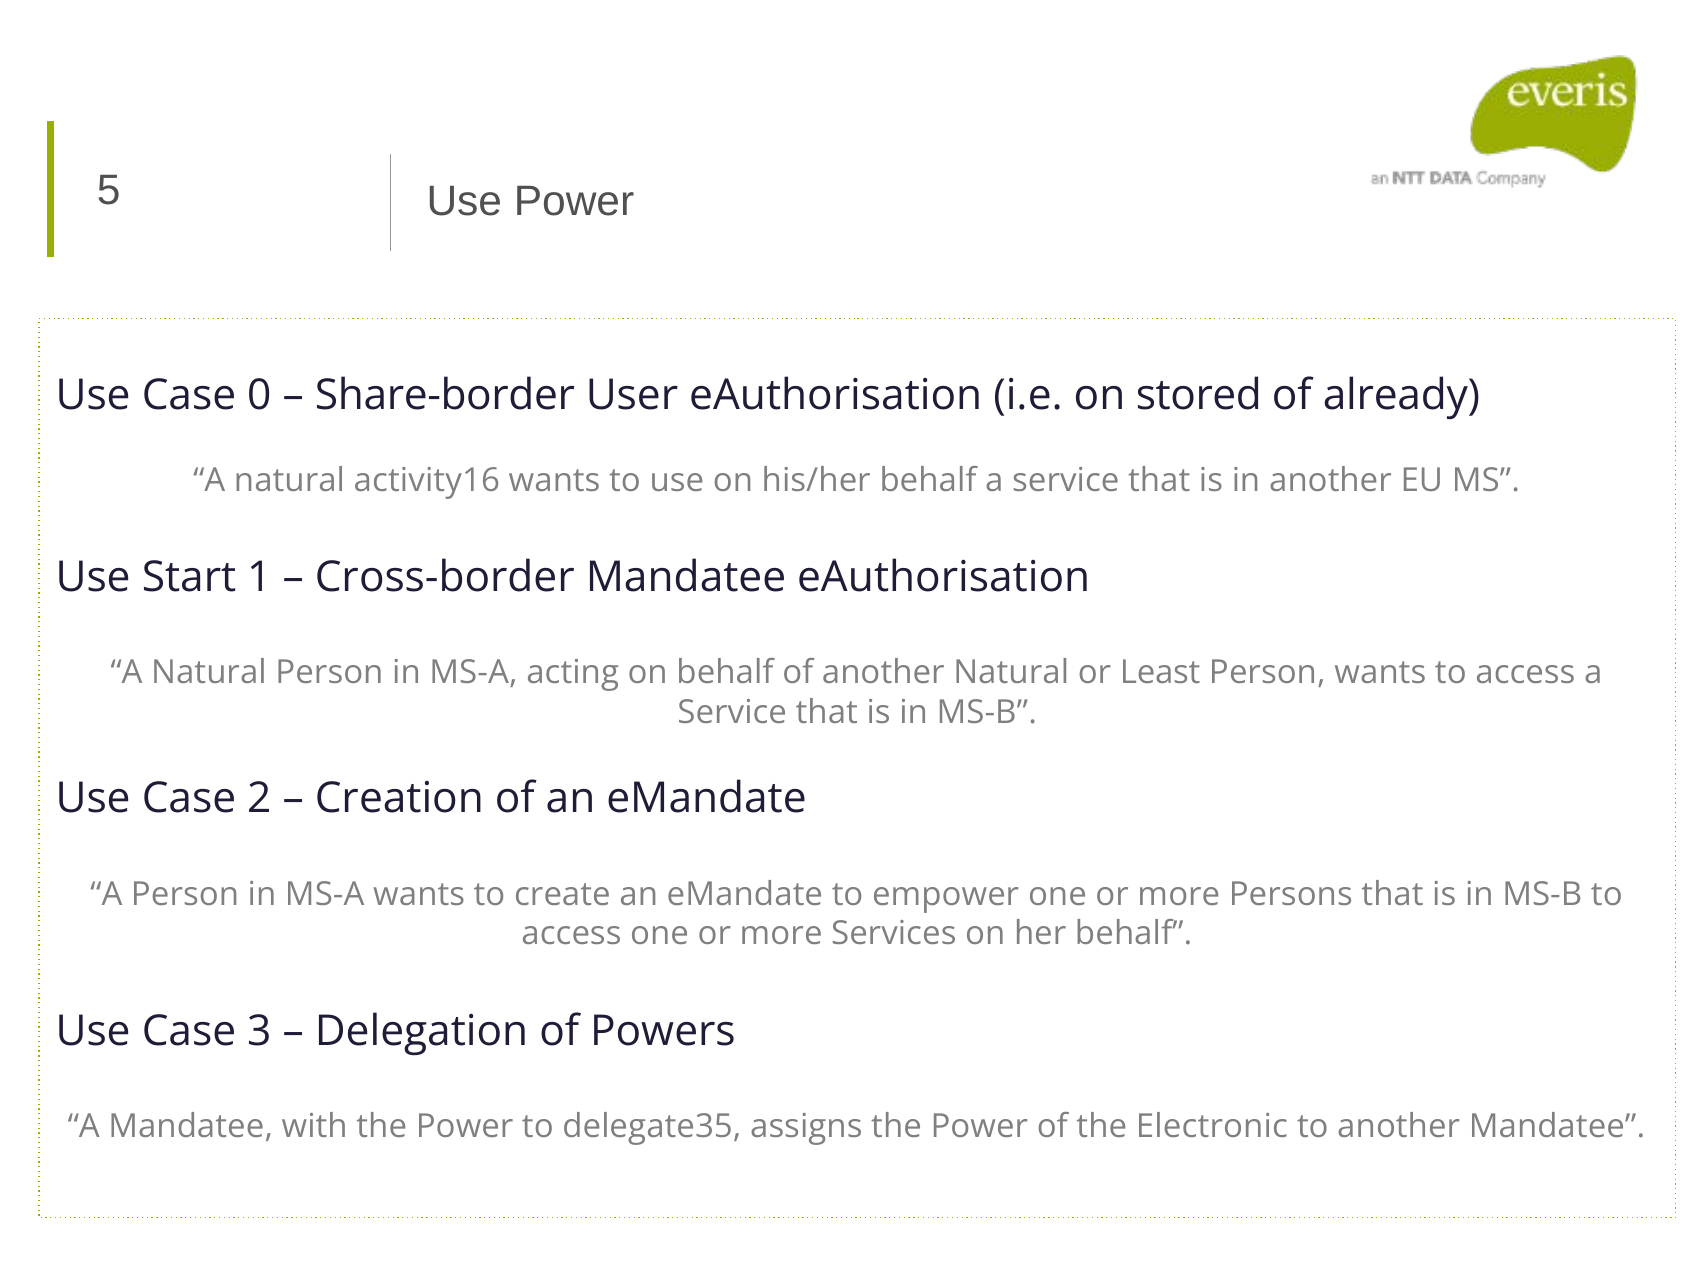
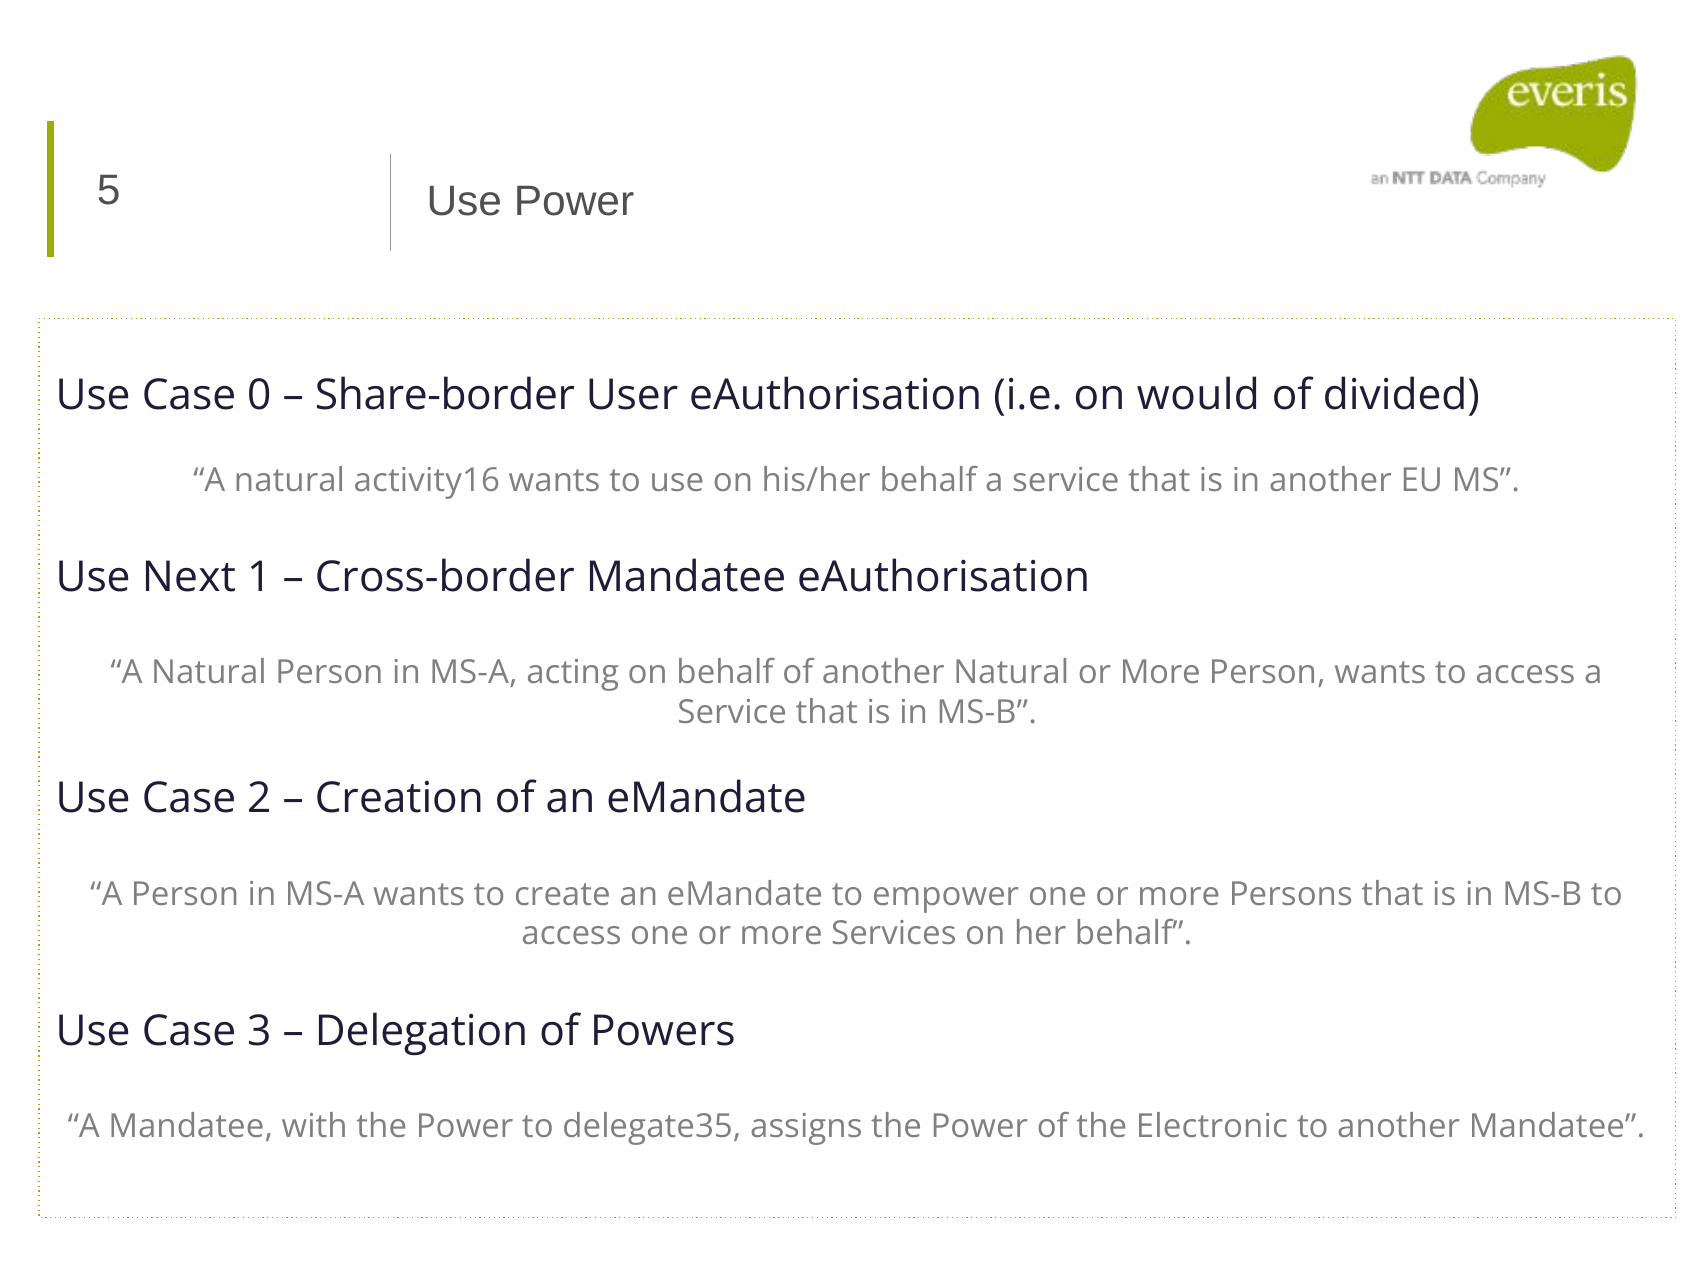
stored: stored -> would
already: already -> divided
Start: Start -> Next
Natural or Least: Least -> More
